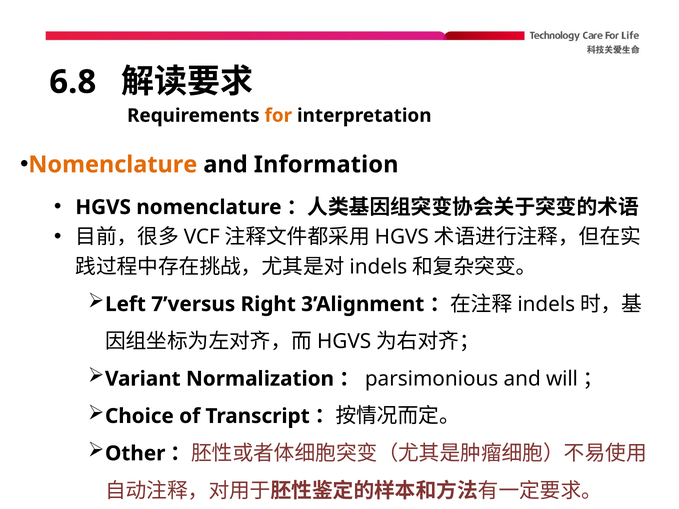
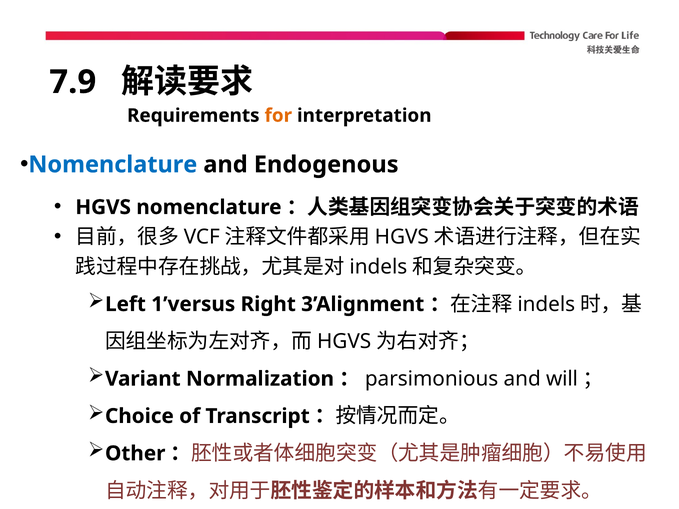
6.8: 6.8 -> 7.9
Nomenclature at (113, 165) colour: orange -> blue
Information: Information -> Endogenous
7’versus: 7’versus -> 1’versus
